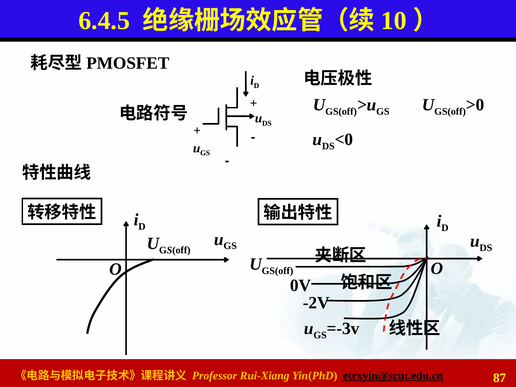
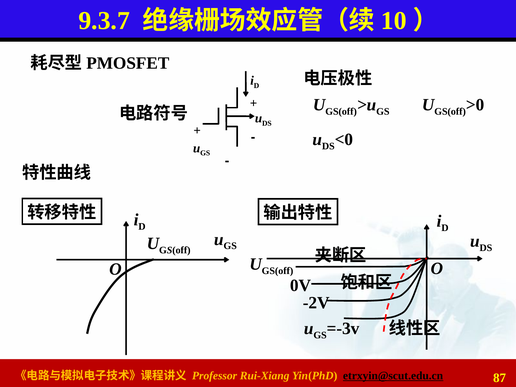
6.4.5: 6.4.5 -> 9.3.7
